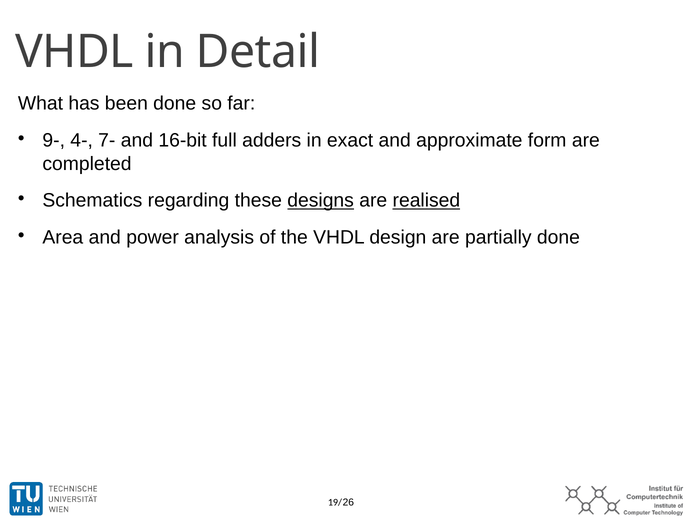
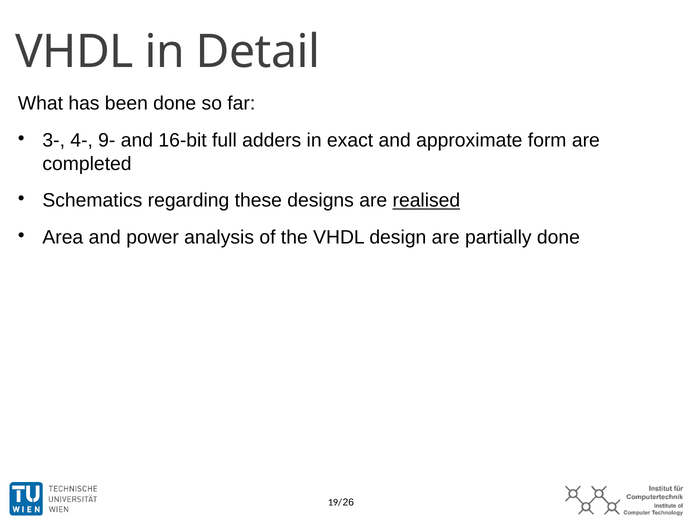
9-: 9- -> 3-
7-: 7- -> 9-
designs underline: present -> none
